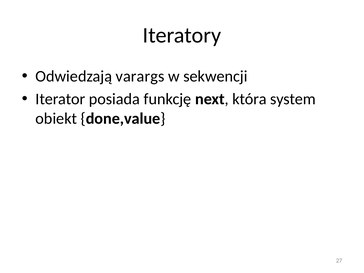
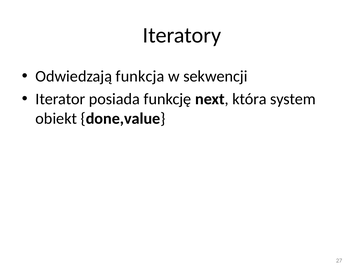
varargs: varargs -> funkcja
